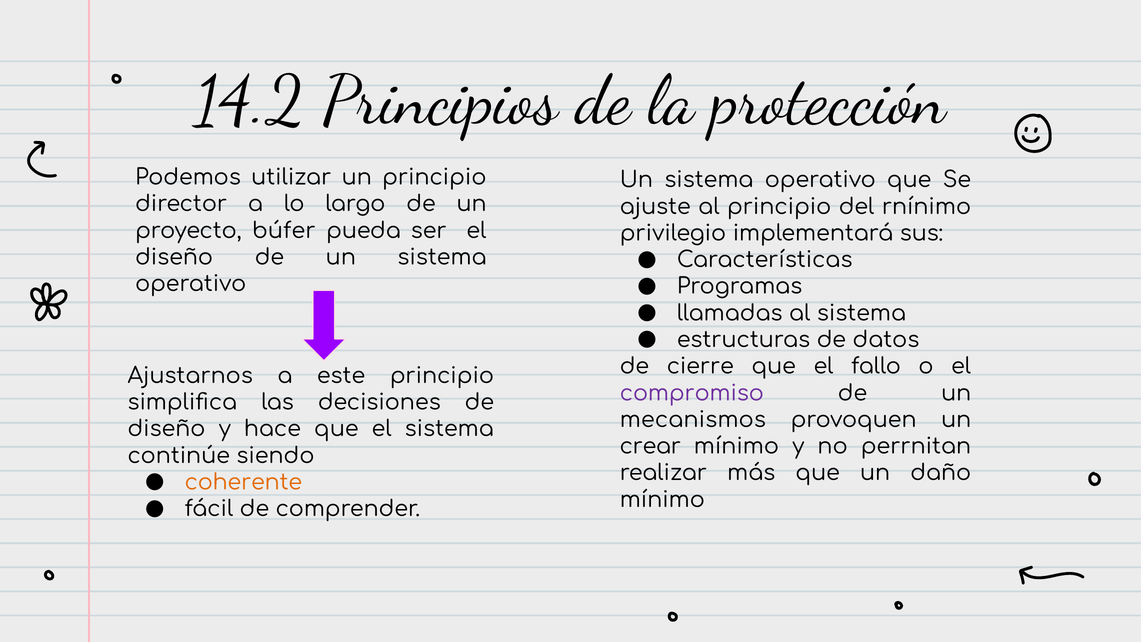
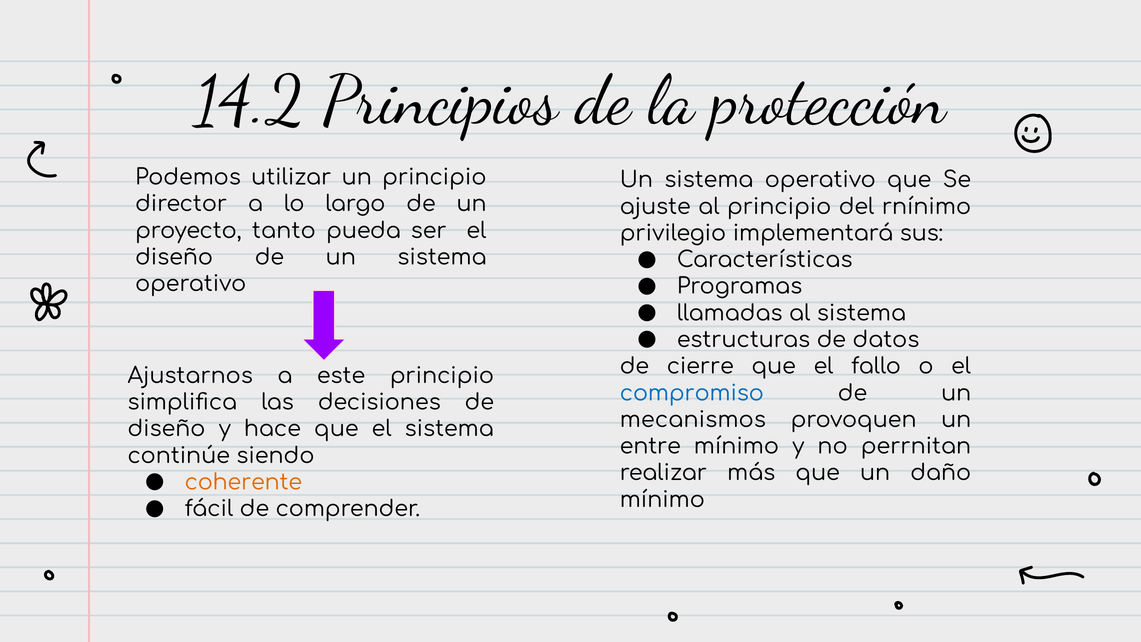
búfer: búfer -> tanto
compromiso colour: purple -> blue
crear: crear -> entre
